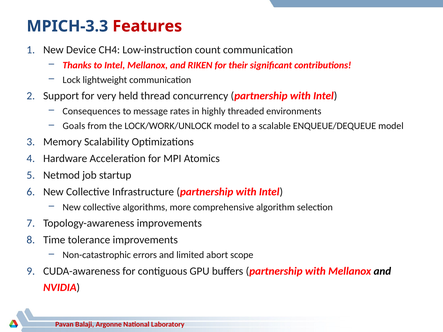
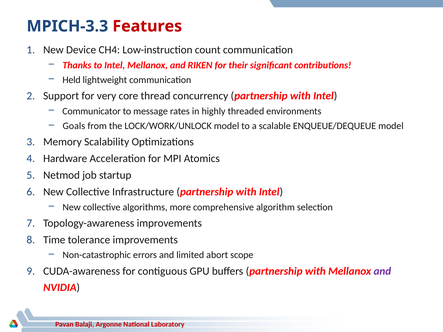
Lock: Lock -> Held
held: held -> core
Consequences: Consequences -> Communicator
and at (382, 271) colour: black -> purple
